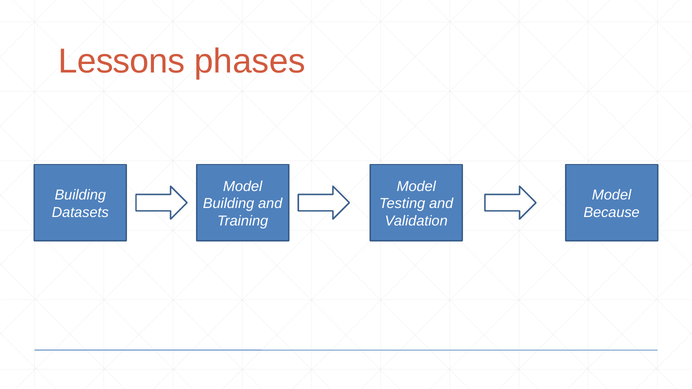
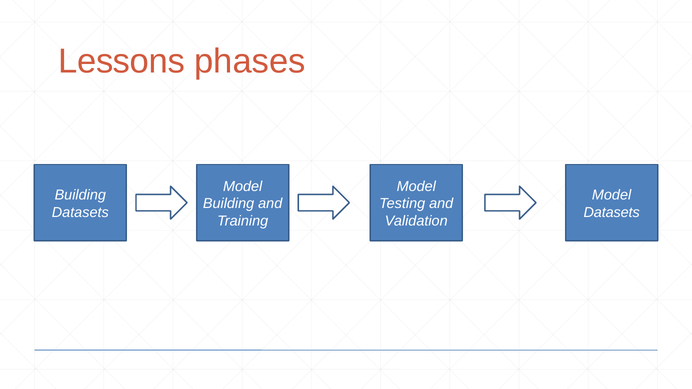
Because at (612, 212): Because -> Datasets
